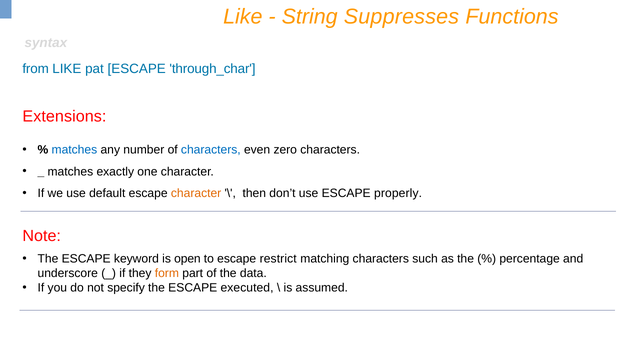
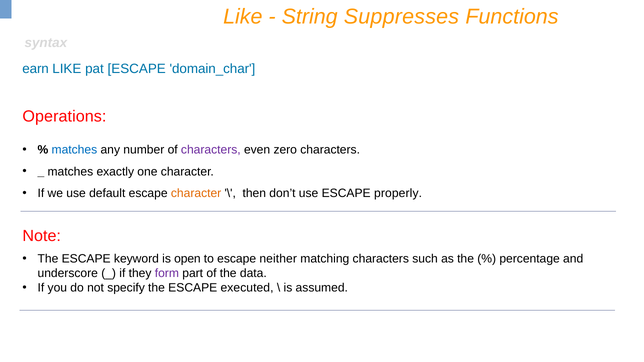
from: from -> earn
through_char: through_char -> domain_char
Extensions: Extensions -> Operations
characters at (211, 150) colour: blue -> purple
restrict: restrict -> neither
form colour: orange -> purple
